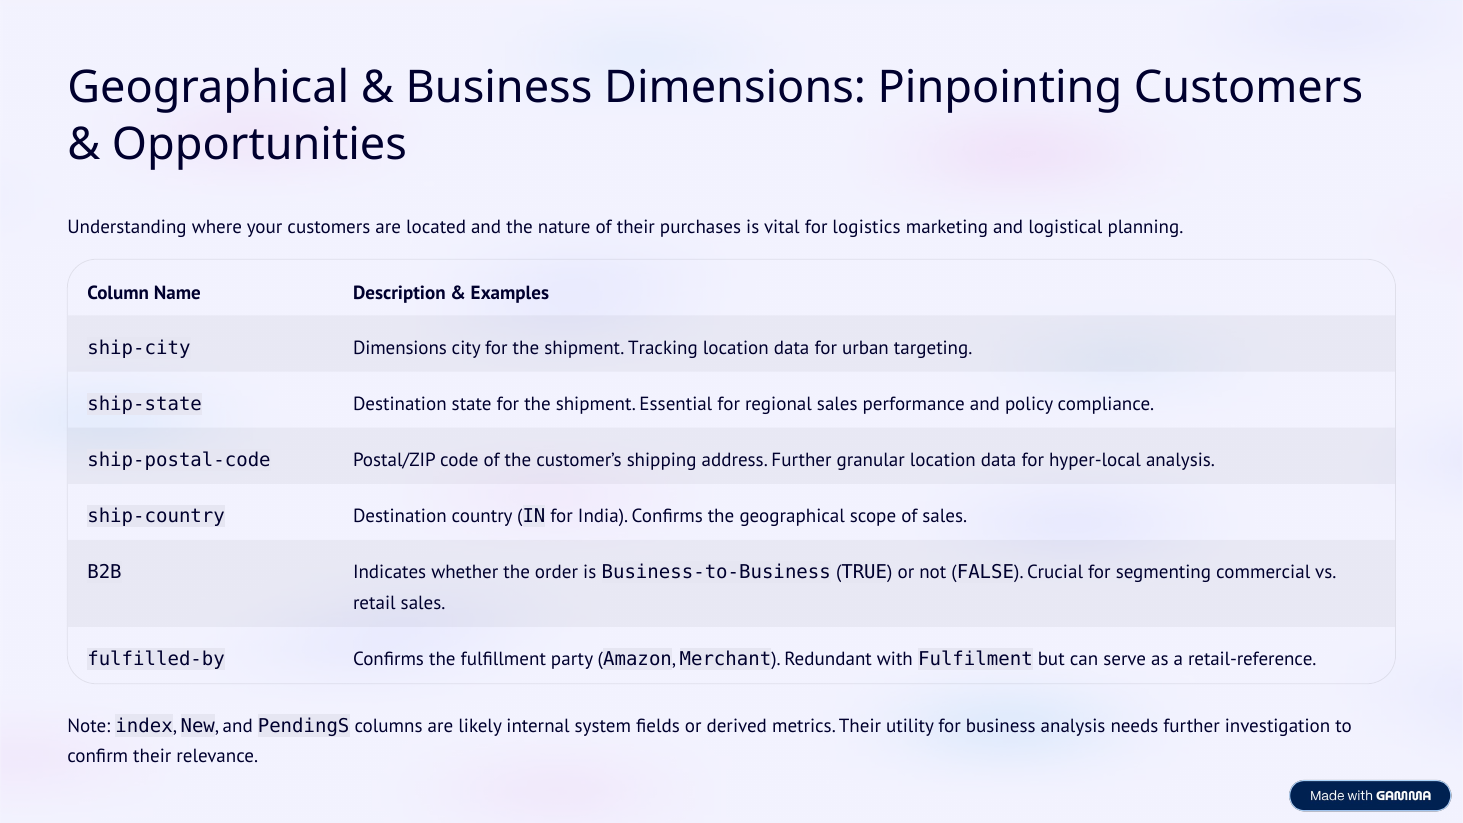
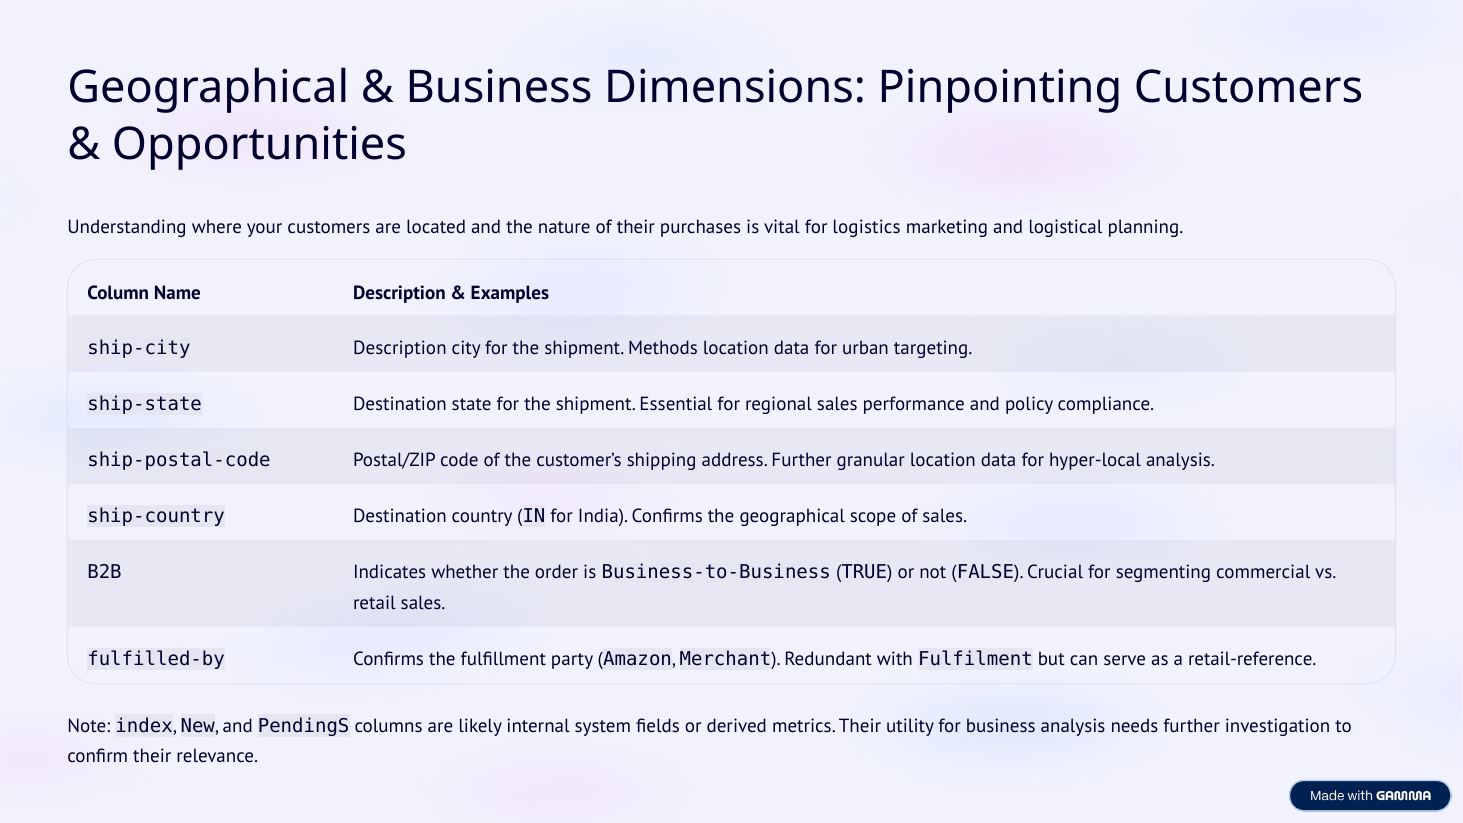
ship-city Dimensions: Dimensions -> Description
Tracking: Tracking -> Methods
